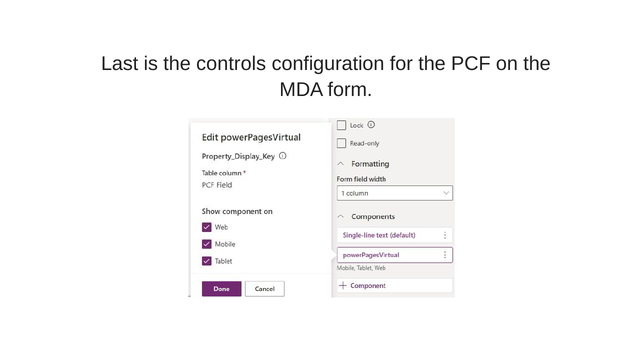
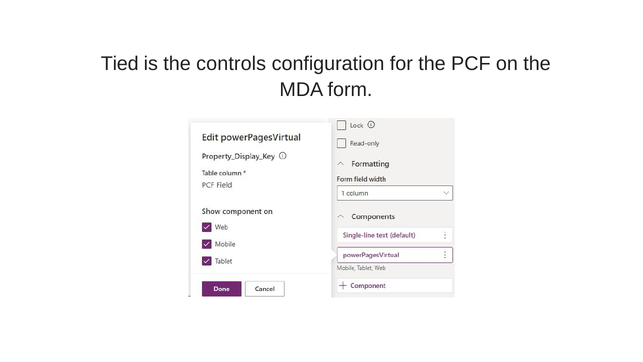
Last: Last -> Tied
